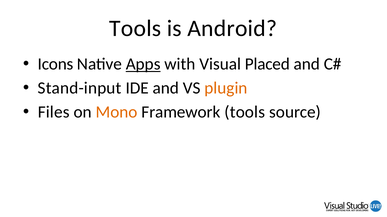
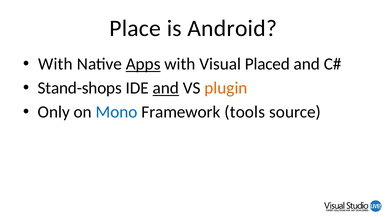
Tools at (135, 29): Tools -> Place
Icons at (55, 64): Icons -> With
Stand-input: Stand-input -> Stand-shops
and at (166, 88) underline: none -> present
Files: Files -> Only
Mono colour: orange -> blue
